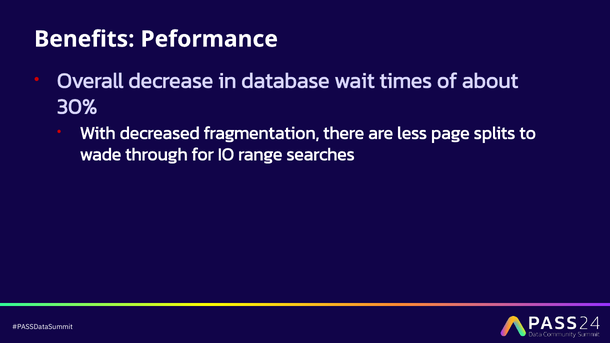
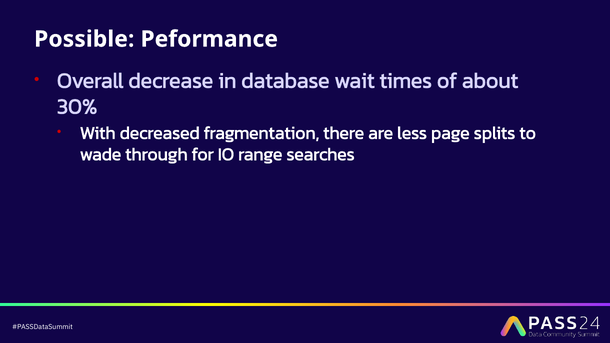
Benefits: Benefits -> Possible
